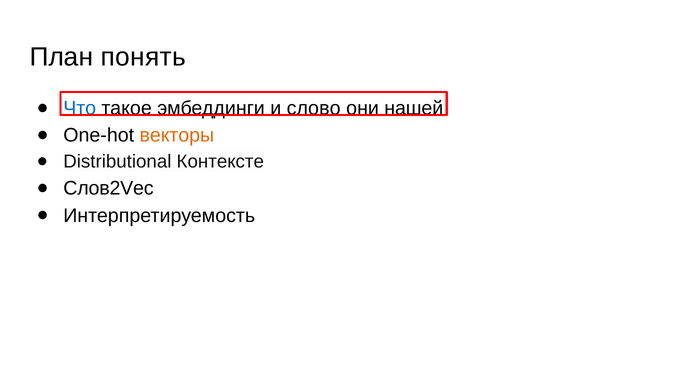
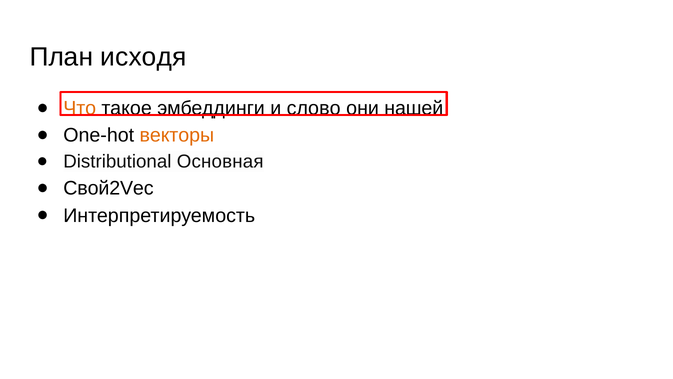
понять: понять -> исходя
Что colour: blue -> orange
Контексте: Контексте -> Основная
Слов2Vec: Слов2Vec -> Свой2Vec
